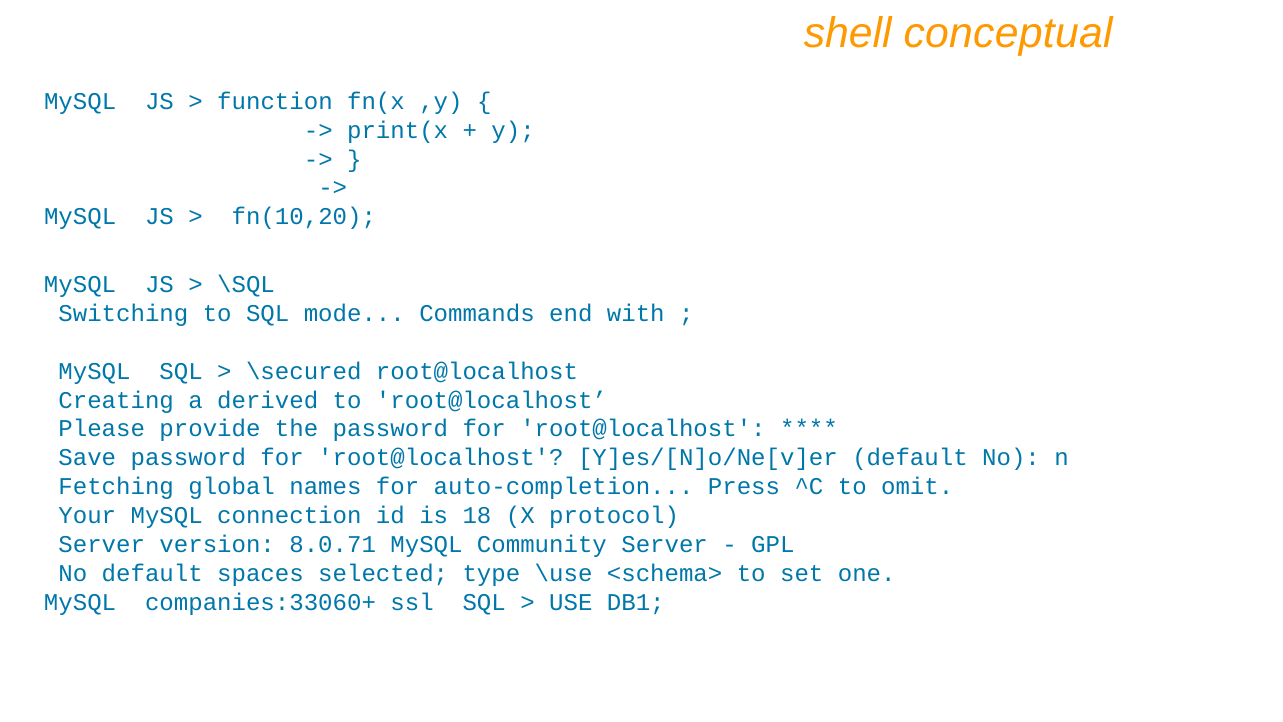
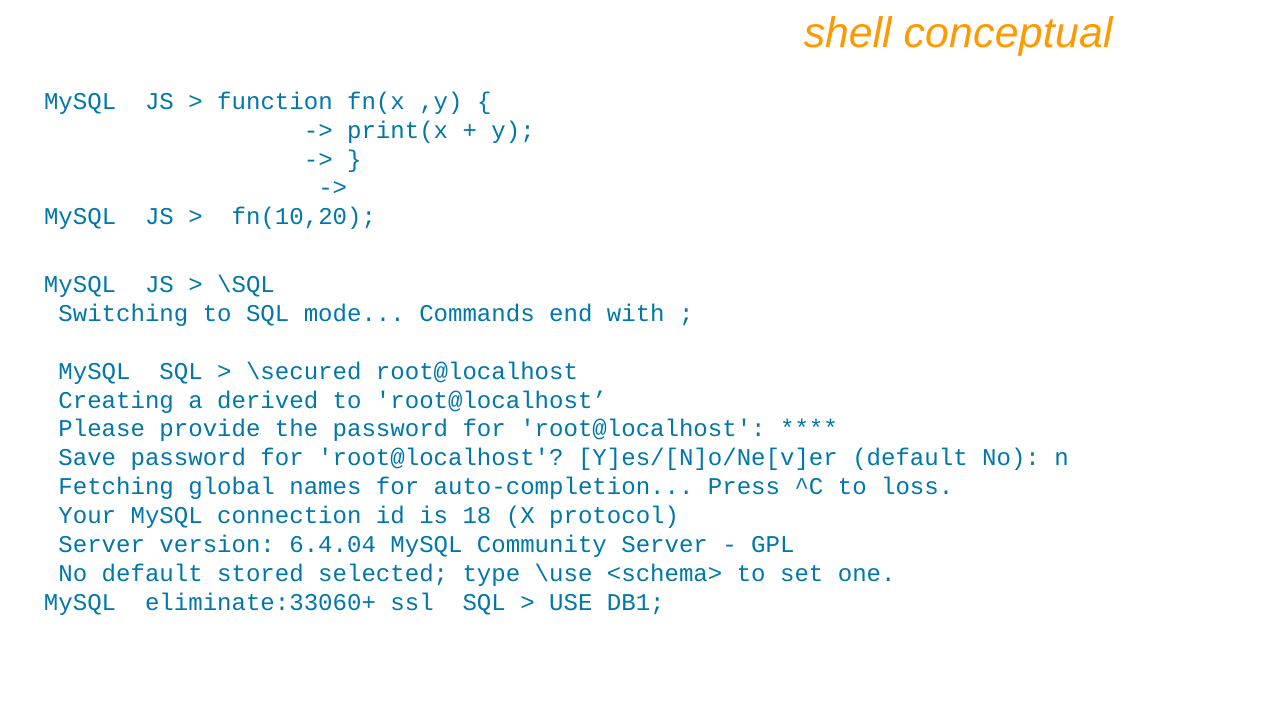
omit: omit -> loss
8.0.71: 8.0.71 -> 6.4.04
spaces: spaces -> stored
companies:33060+: companies:33060+ -> eliminate:33060+
